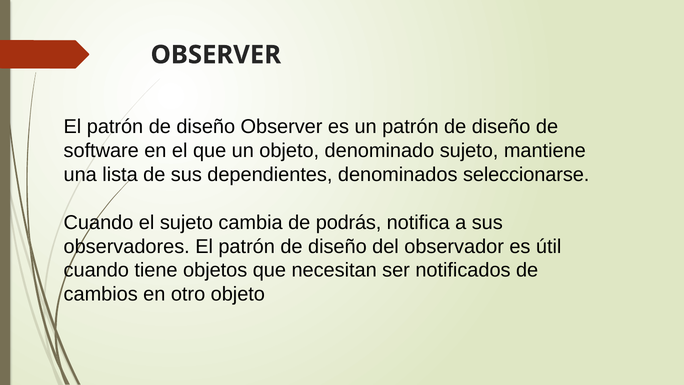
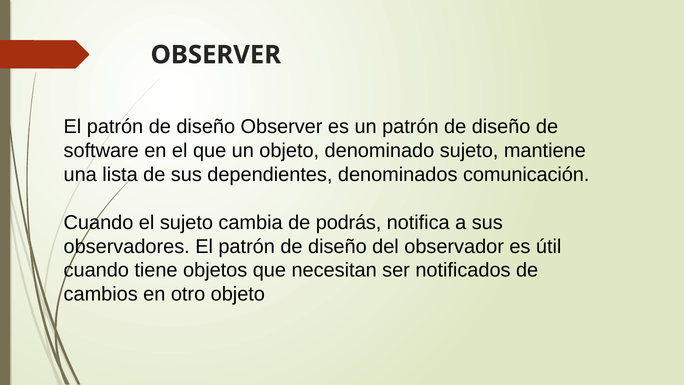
seleccionarse: seleccionarse -> comunicación
